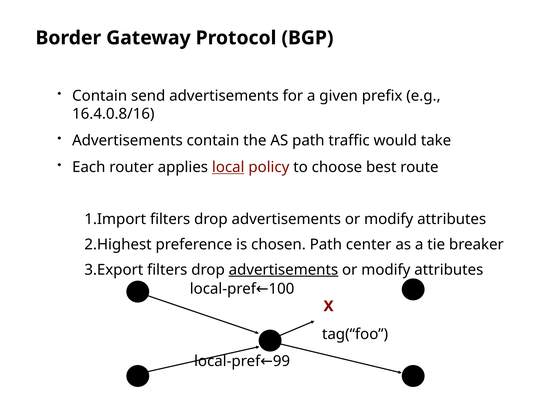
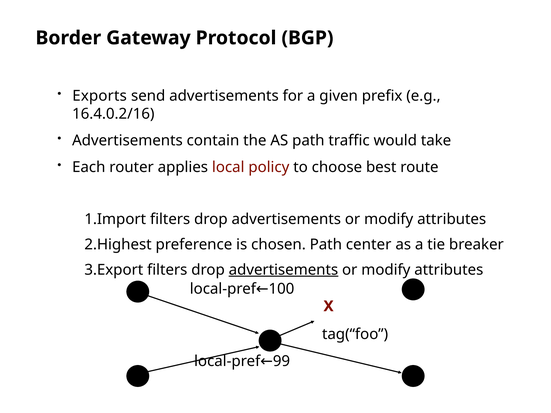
Contain at (100, 96): Contain -> Exports
16.4.0.8/16: 16.4.0.8/16 -> 16.4.0.2/16
local underline: present -> none
